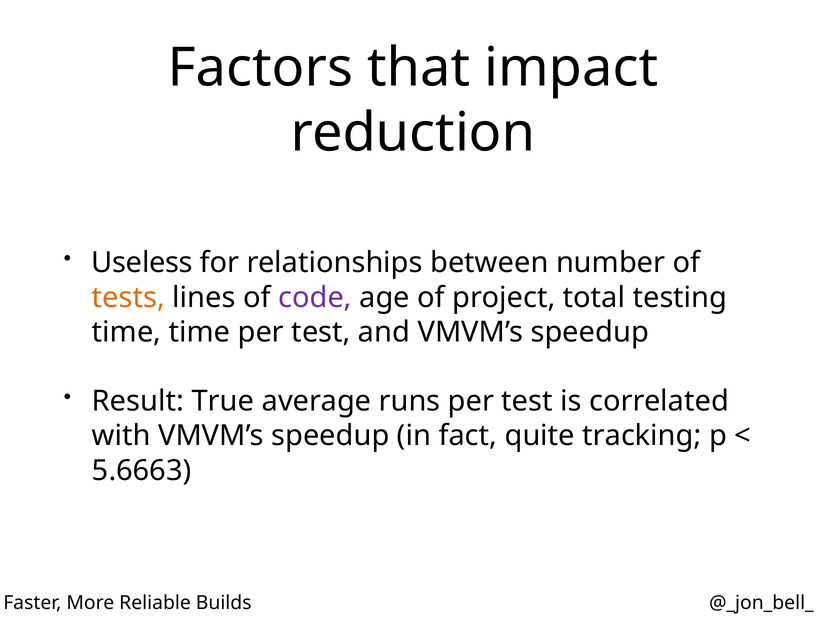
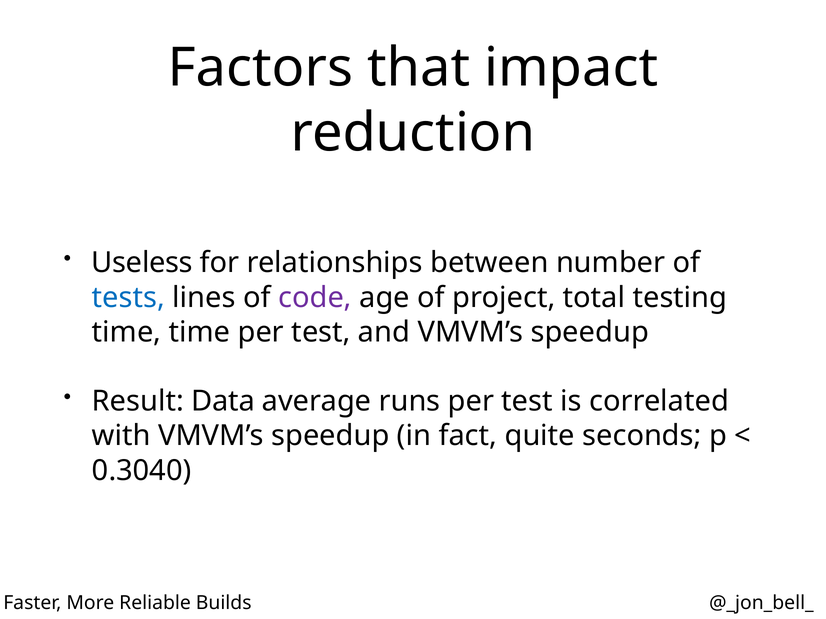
tests colour: orange -> blue
True: True -> Data
tracking: tracking -> seconds
5.6663: 5.6663 -> 0.3040
